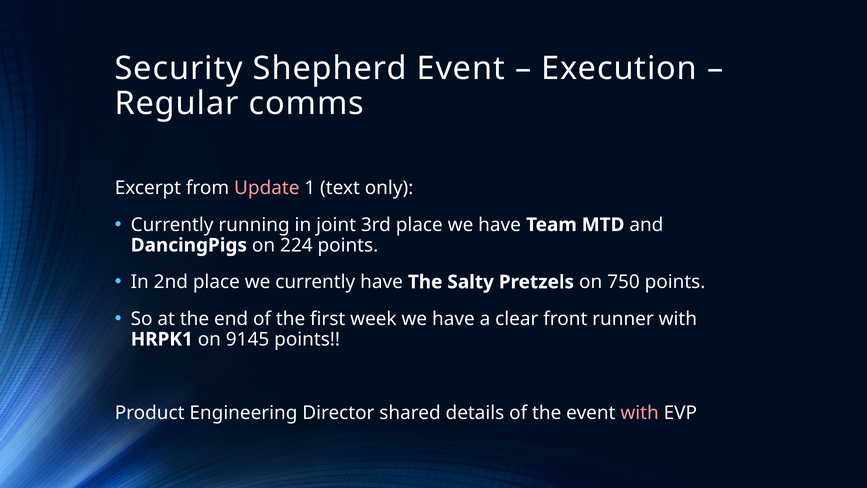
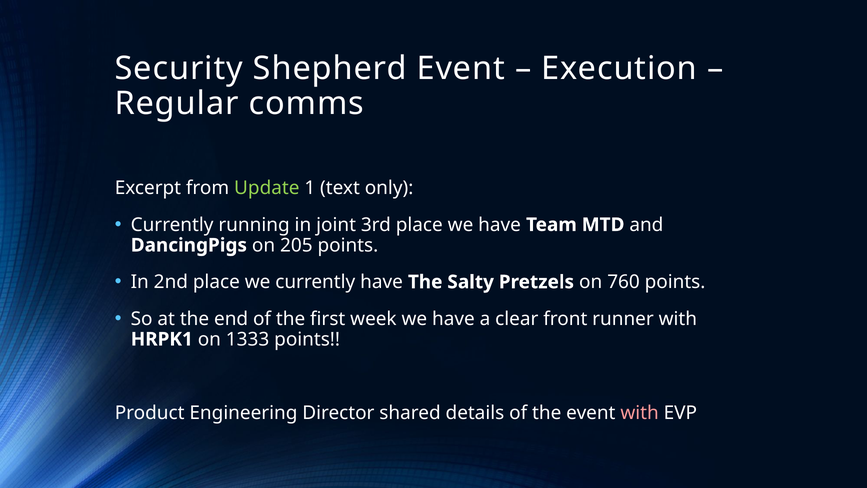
Update colour: pink -> light green
224: 224 -> 205
750: 750 -> 760
9145: 9145 -> 1333
